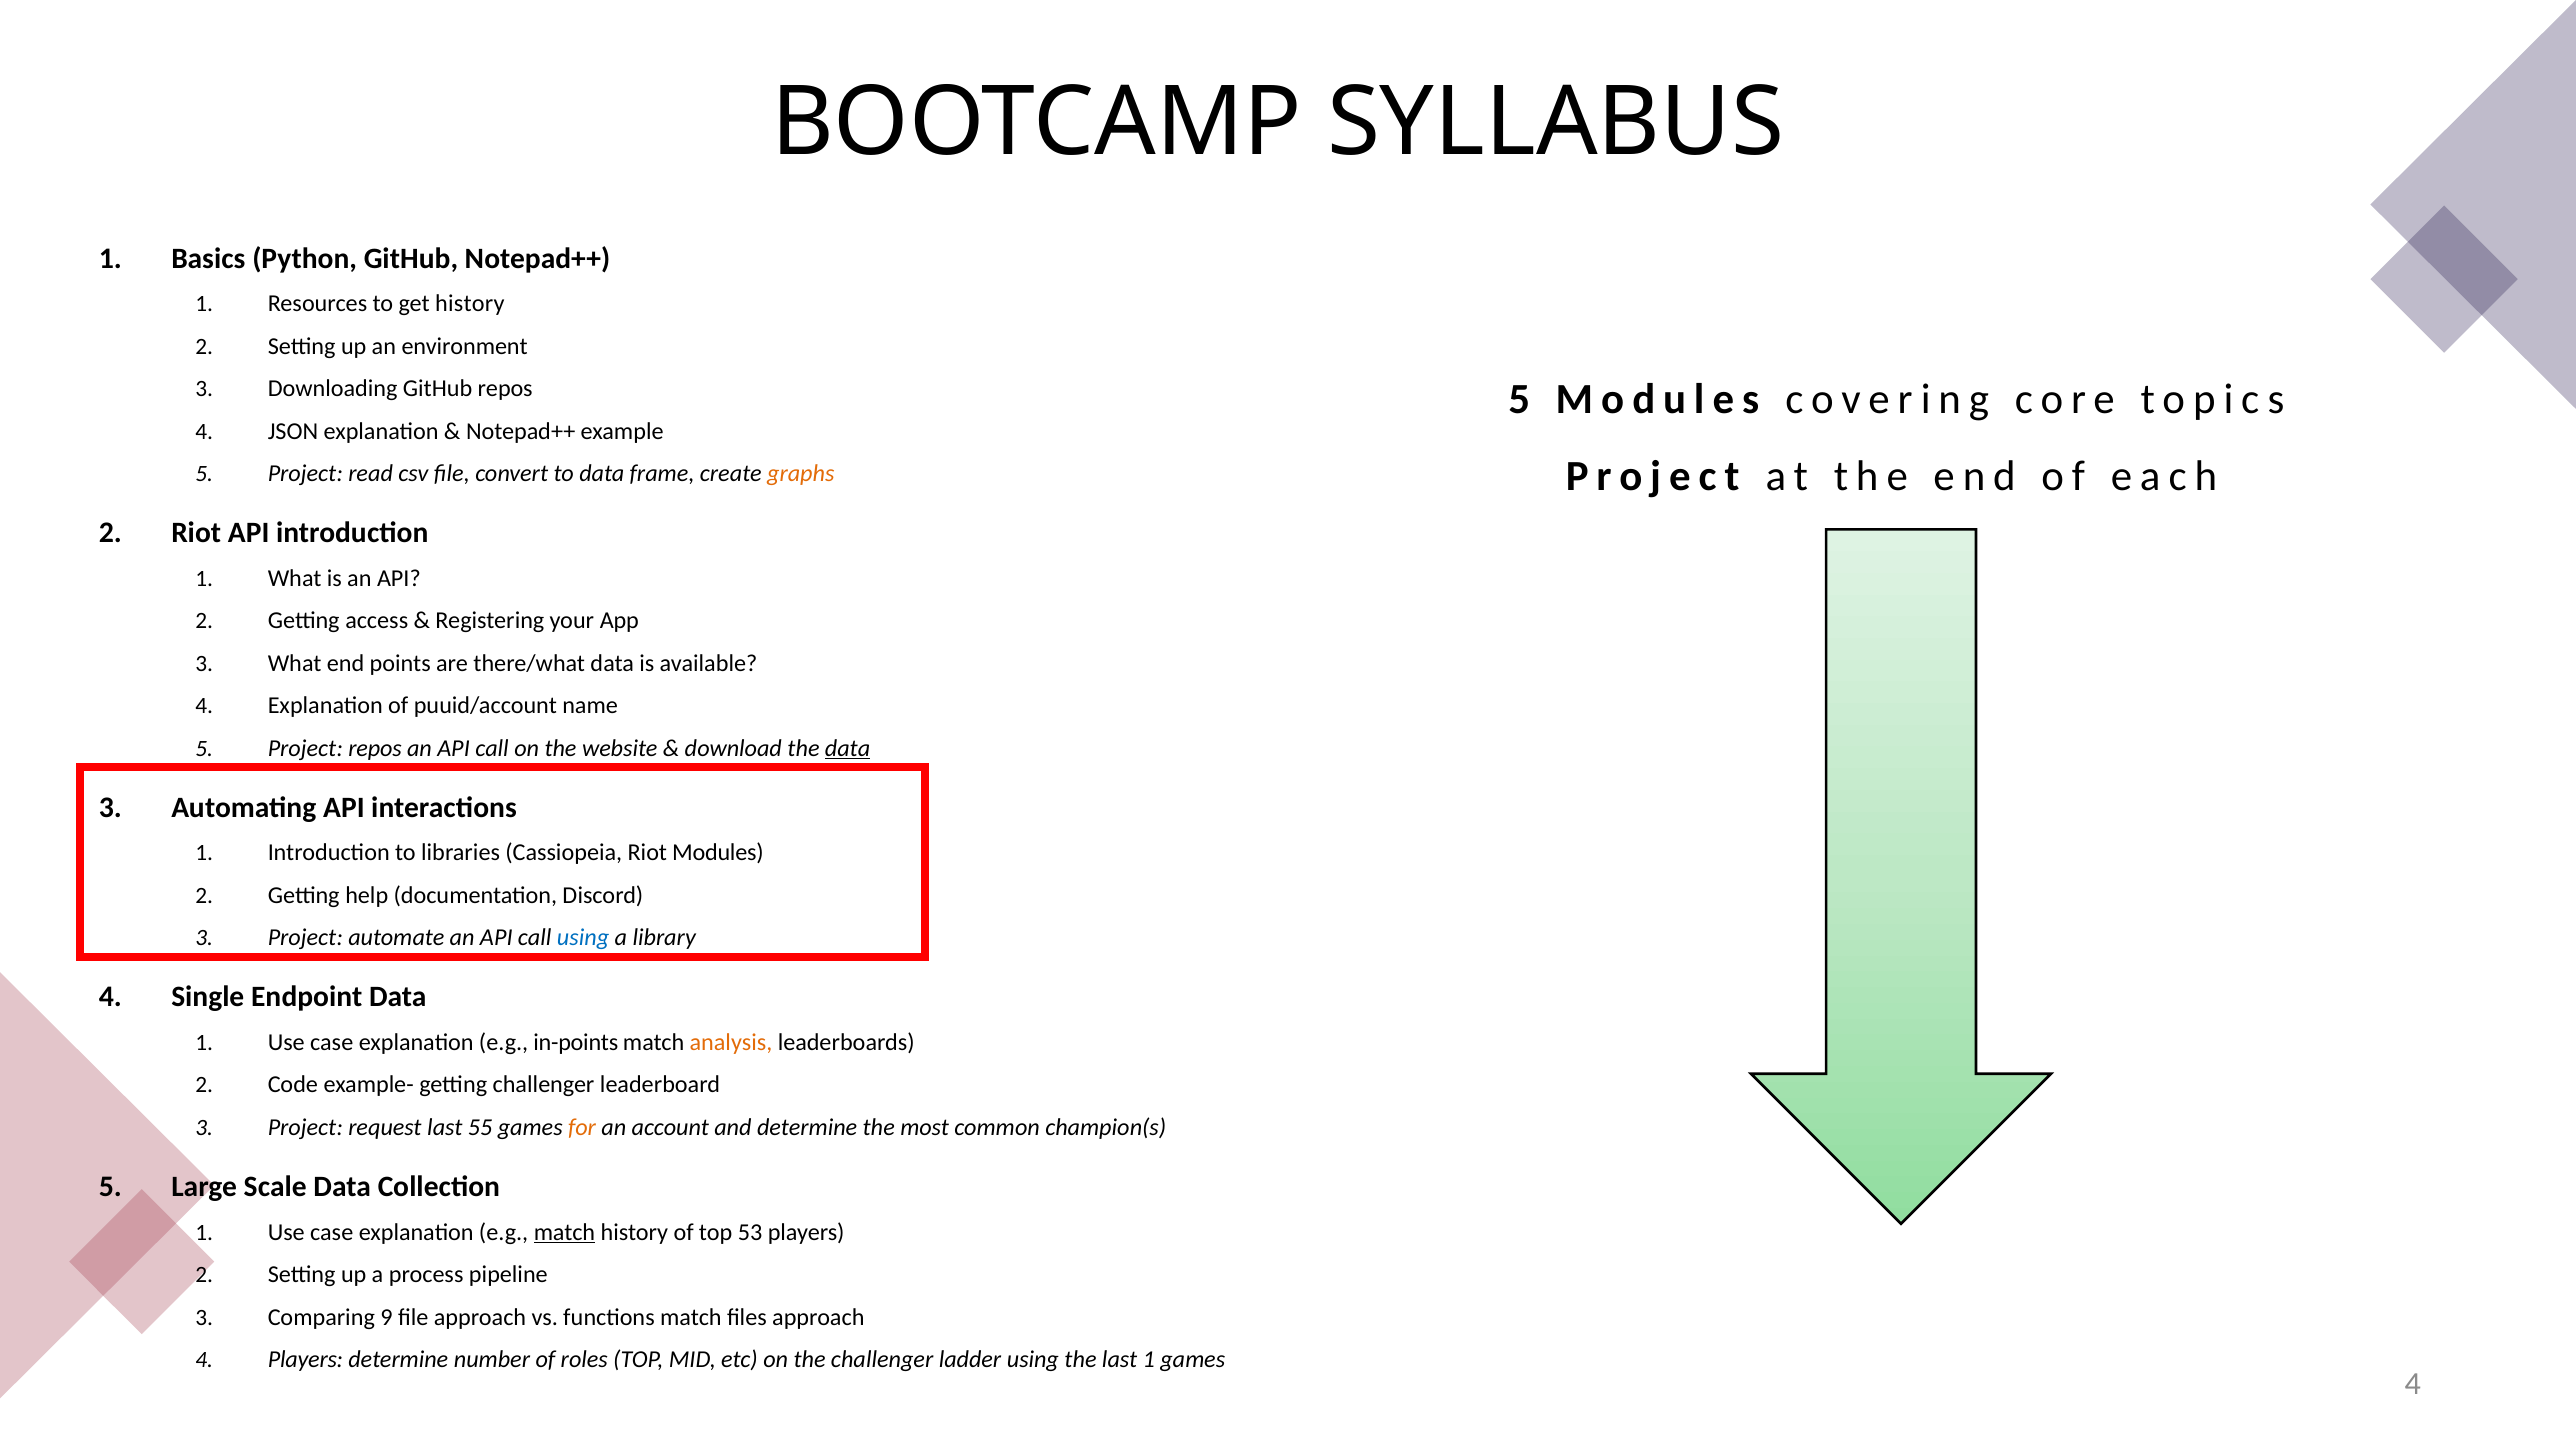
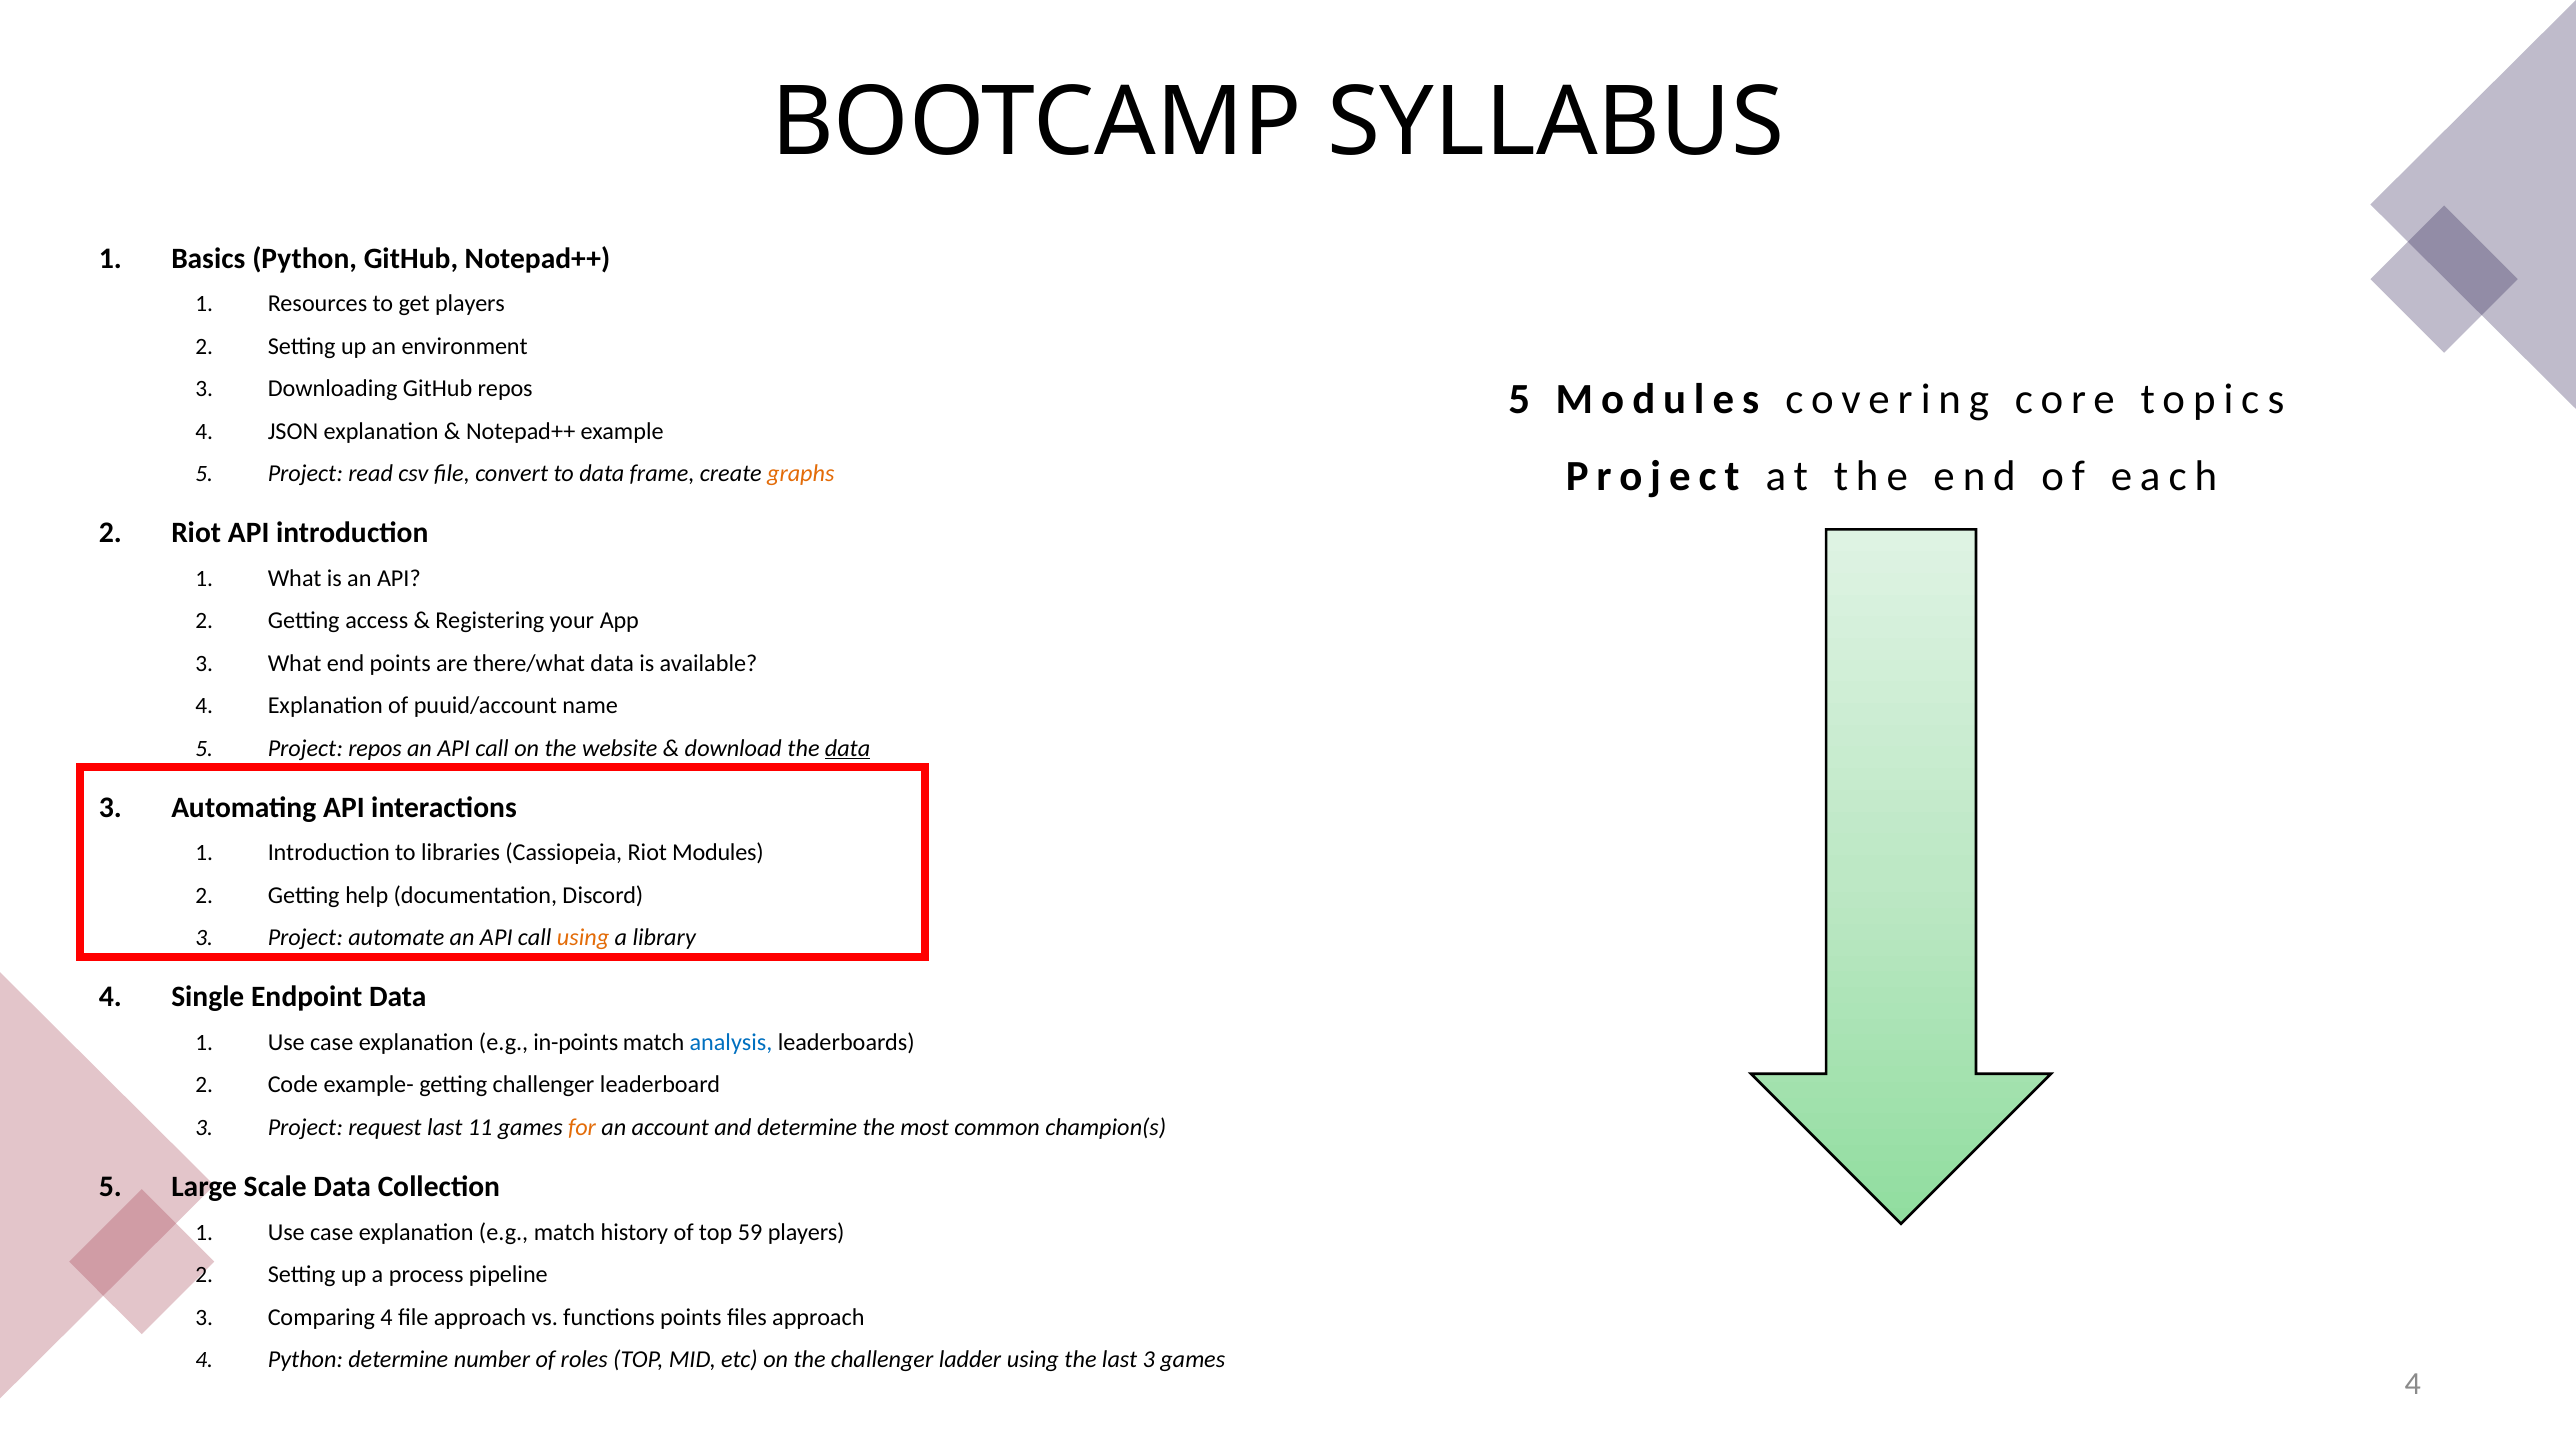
get history: history -> players
using at (583, 938) colour: blue -> orange
analysis colour: orange -> blue
55: 55 -> 11
match at (564, 1232) underline: present -> none
53: 53 -> 59
Comparing 9: 9 -> 4
functions match: match -> points
4 Players: Players -> Python
last 1: 1 -> 3
